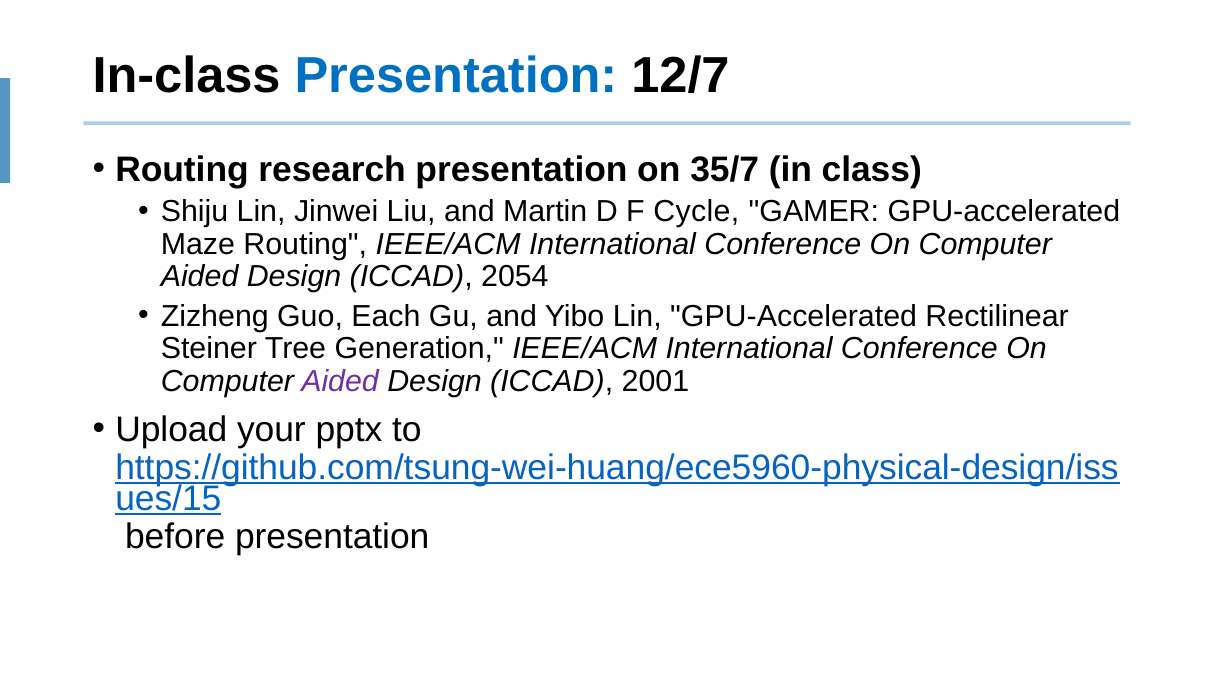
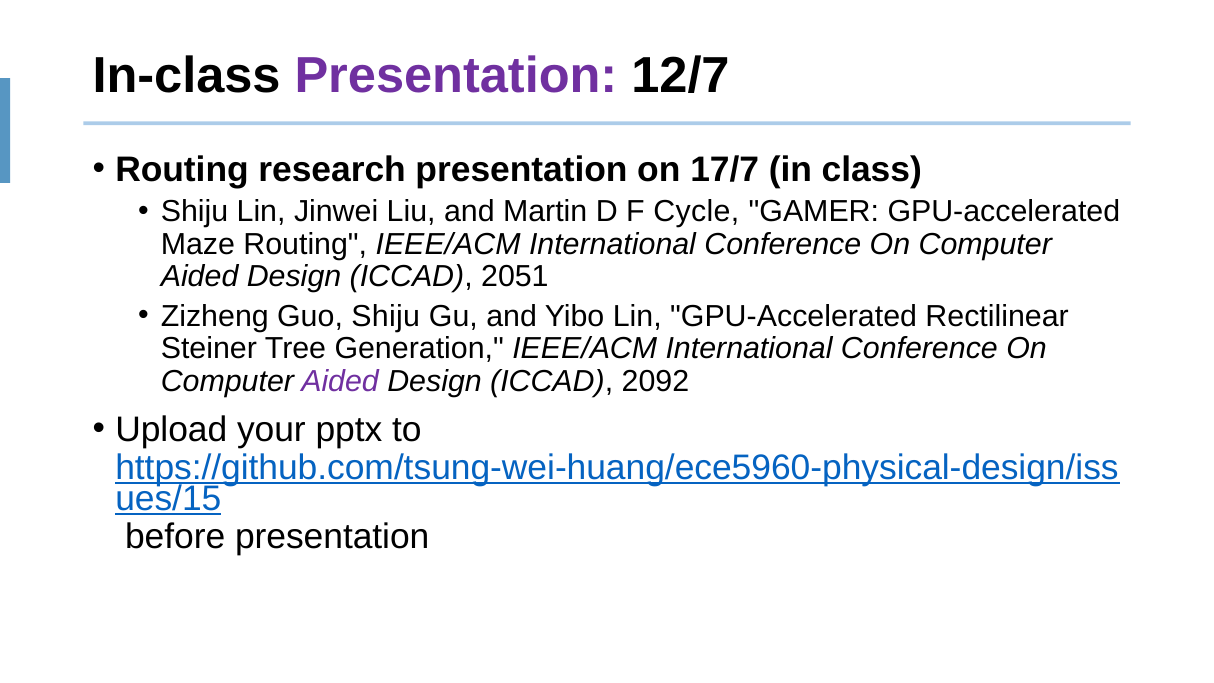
Presentation at (456, 76) colour: blue -> purple
35/7: 35/7 -> 17/7
2054: 2054 -> 2051
Guo Each: Each -> Shiju
2001: 2001 -> 2092
